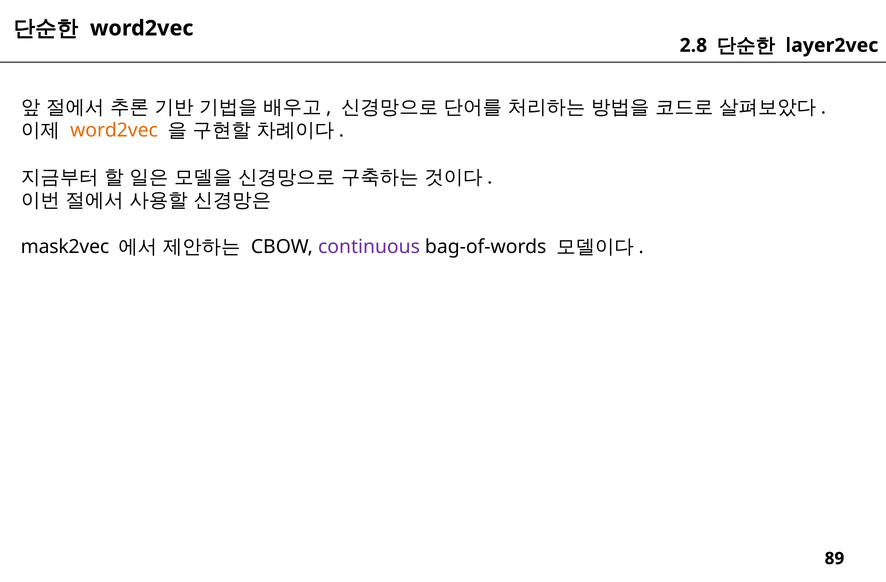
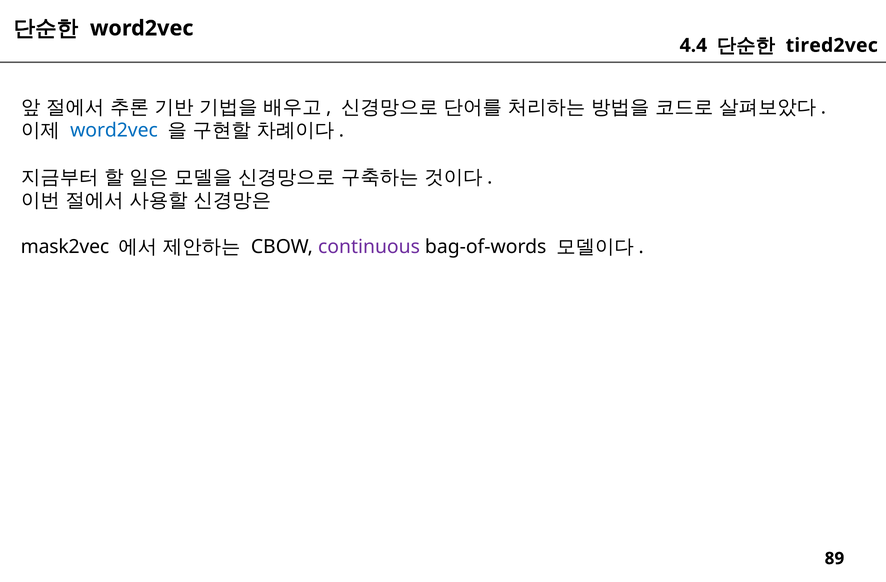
2.8: 2.8 -> 4.4
layer2vec: layer2vec -> tired2vec
word2vec at (114, 131) colour: orange -> blue
